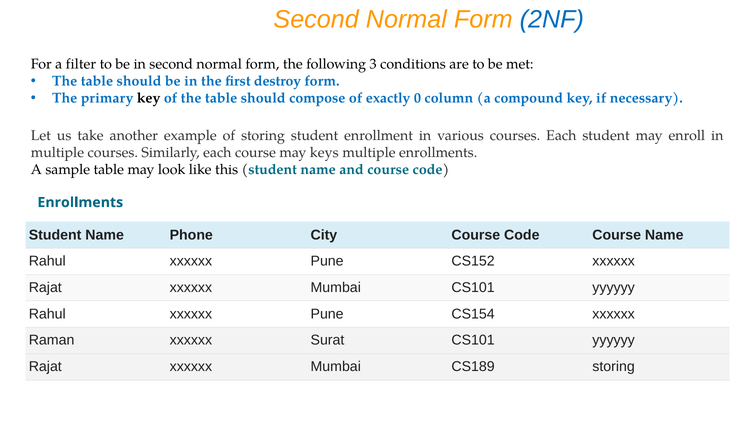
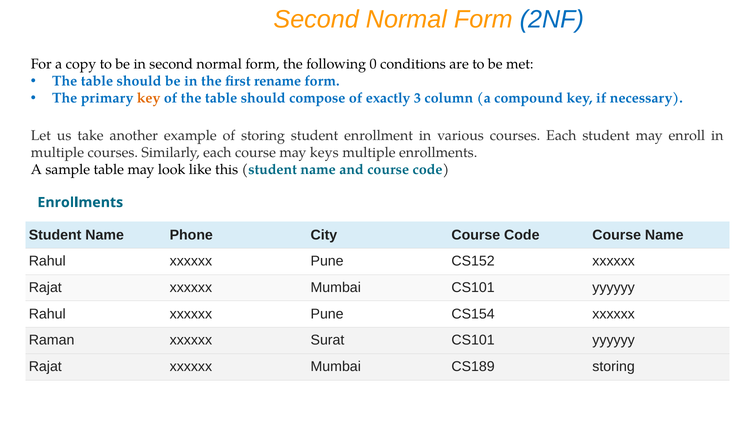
filter: filter -> copy
3: 3 -> 0
destroy: destroy -> rename
key at (149, 98) colour: black -> orange
0: 0 -> 3
